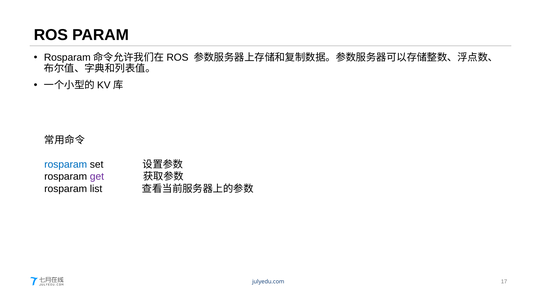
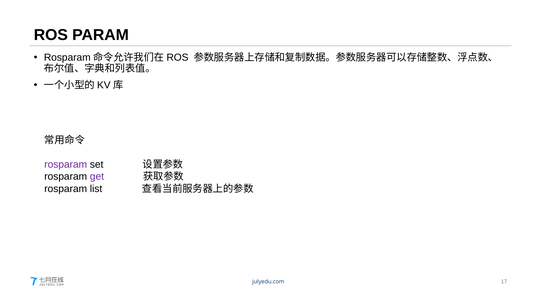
rosparam at (66, 165) colour: blue -> purple
